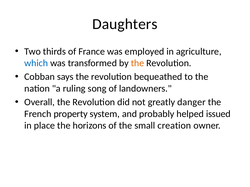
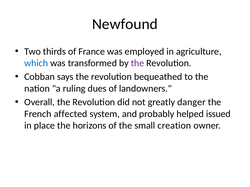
Daughters: Daughters -> Newfound
the at (138, 63) colour: orange -> purple
song: song -> dues
property: property -> affected
